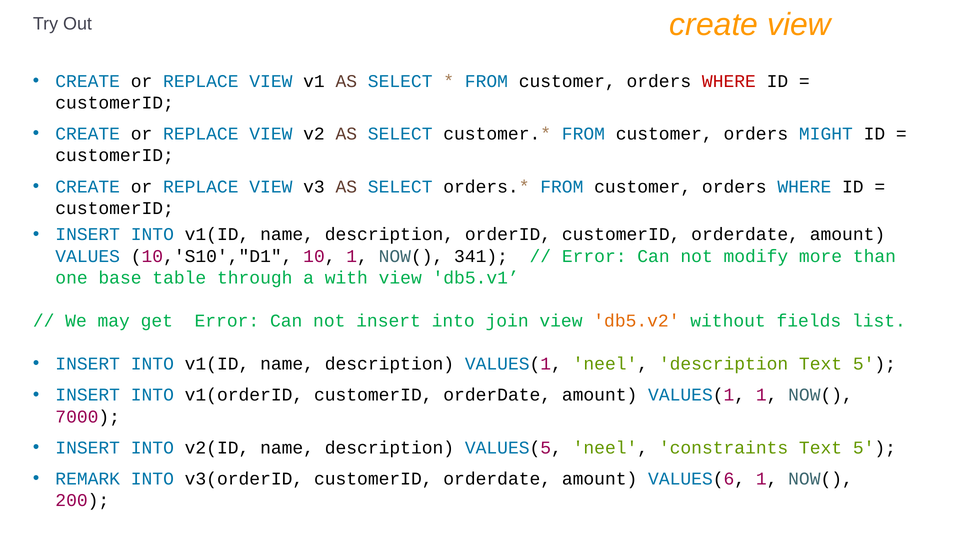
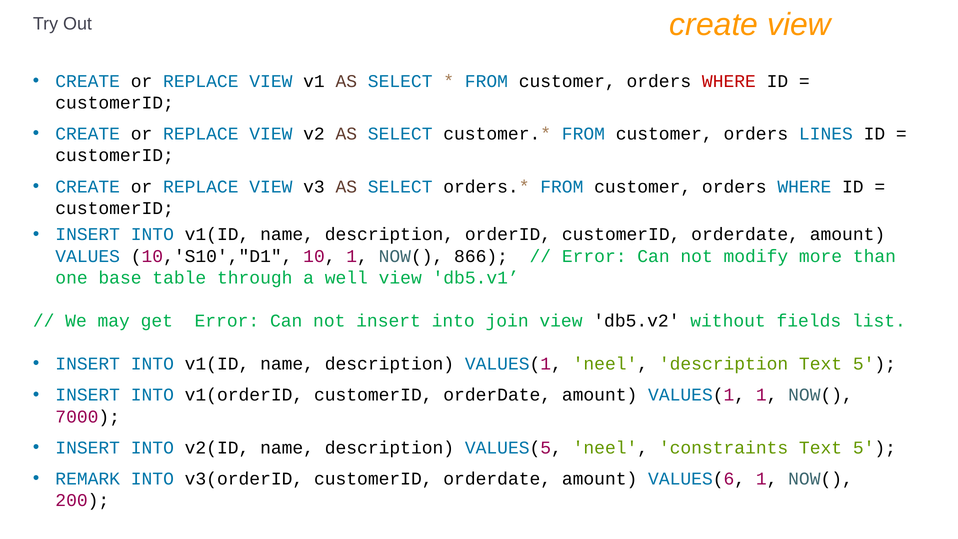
MIGHT: MIGHT -> LINES
341: 341 -> 866
with: with -> well
db5.v2 colour: orange -> black
